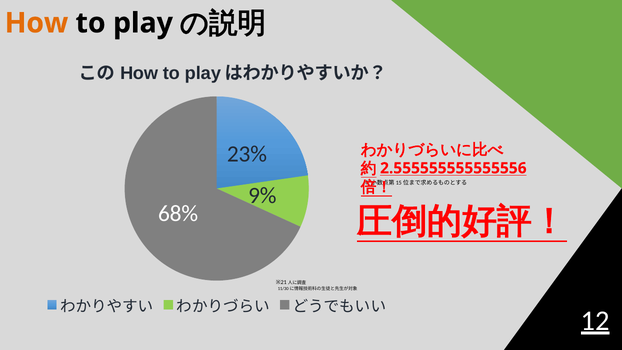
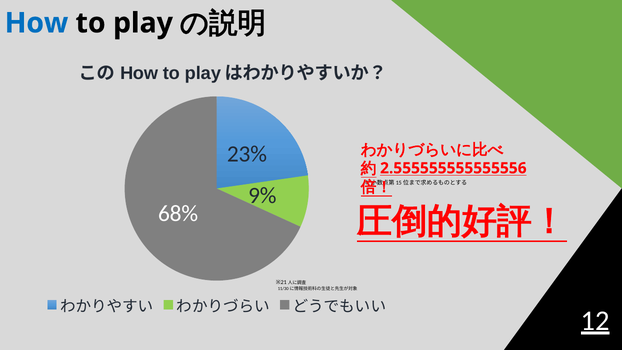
How at (36, 23) colour: orange -> blue
